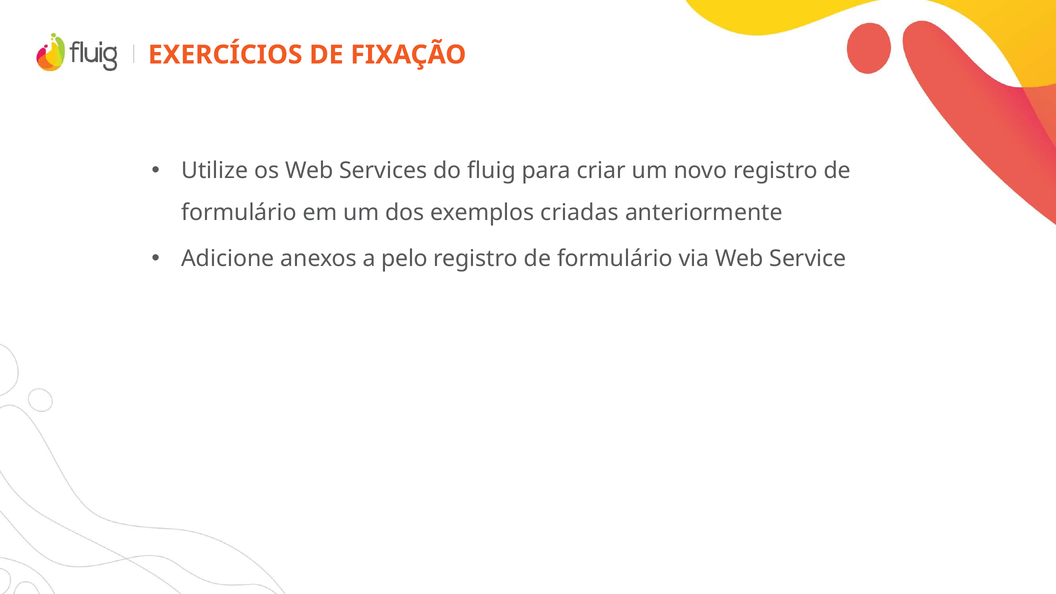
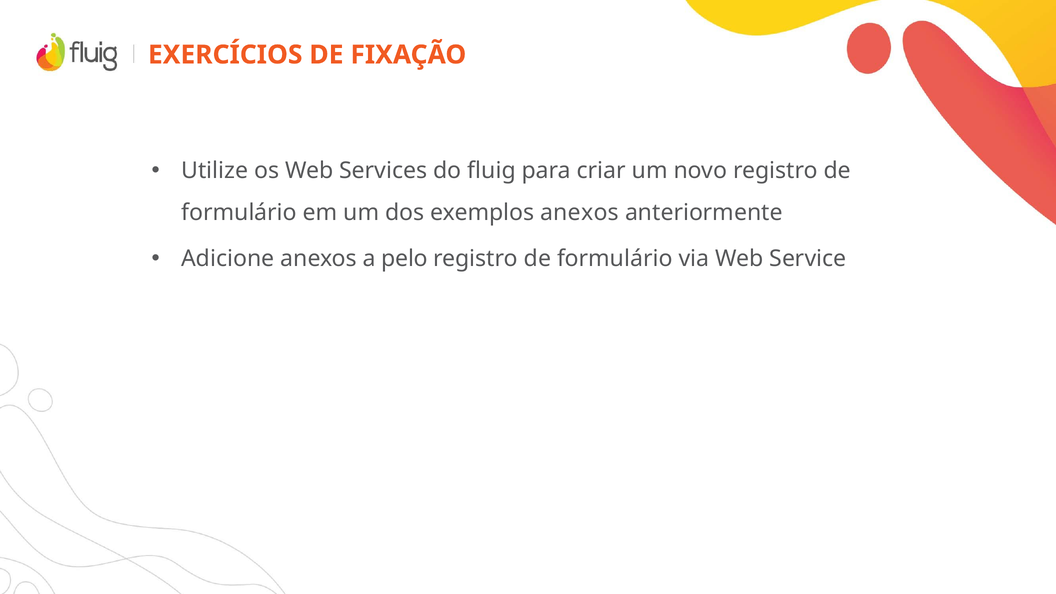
exemplos criadas: criadas -> anexos
